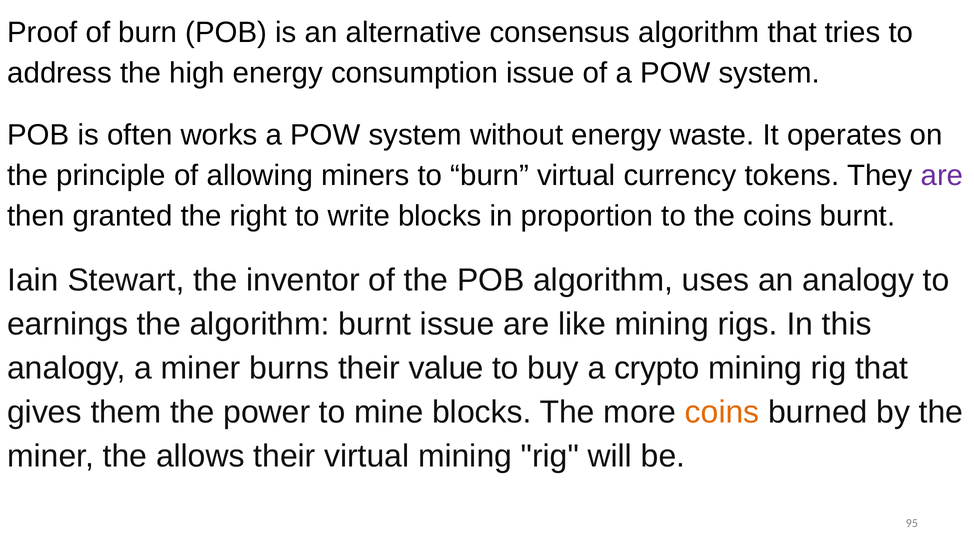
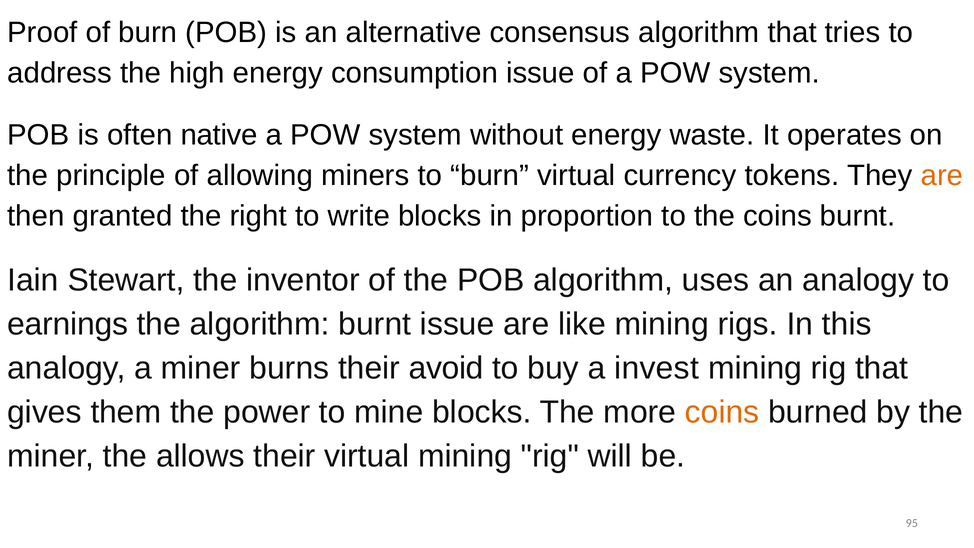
works: works -> native
are at (942, 175) colour: purple -> orange
value: value -> avoid
crypto: crypto -> invest
